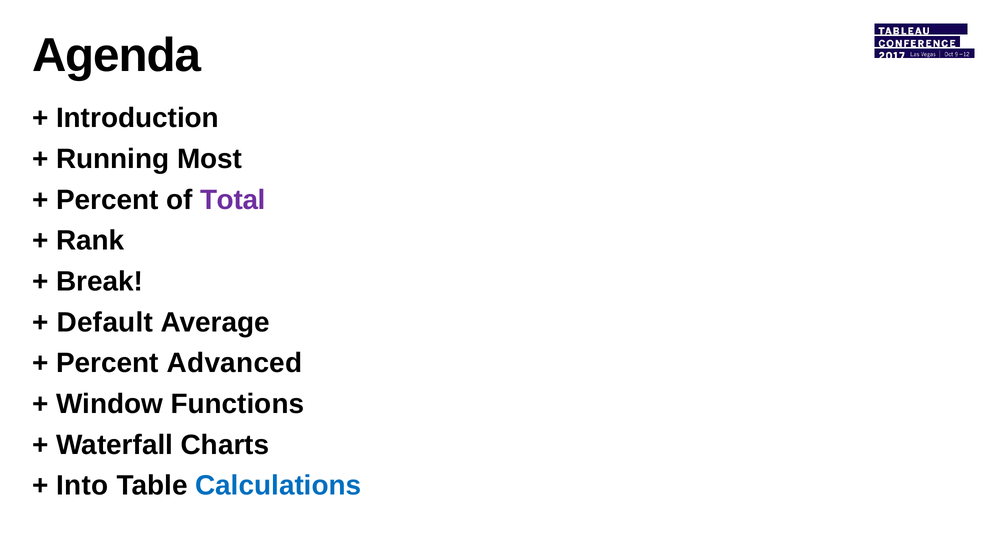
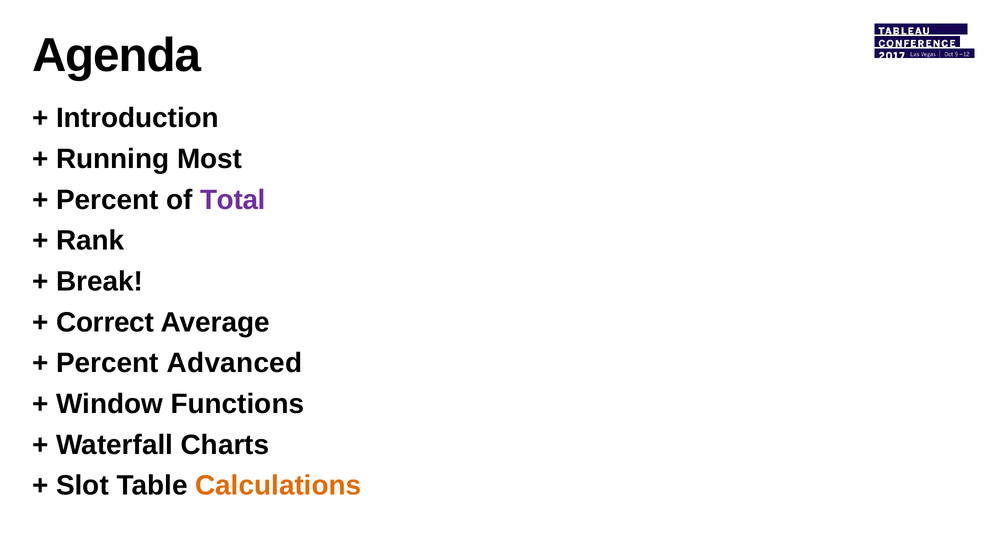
Default: Default -> Correct
Into: Into -> Slot
Calculations colour: blue -> orange
